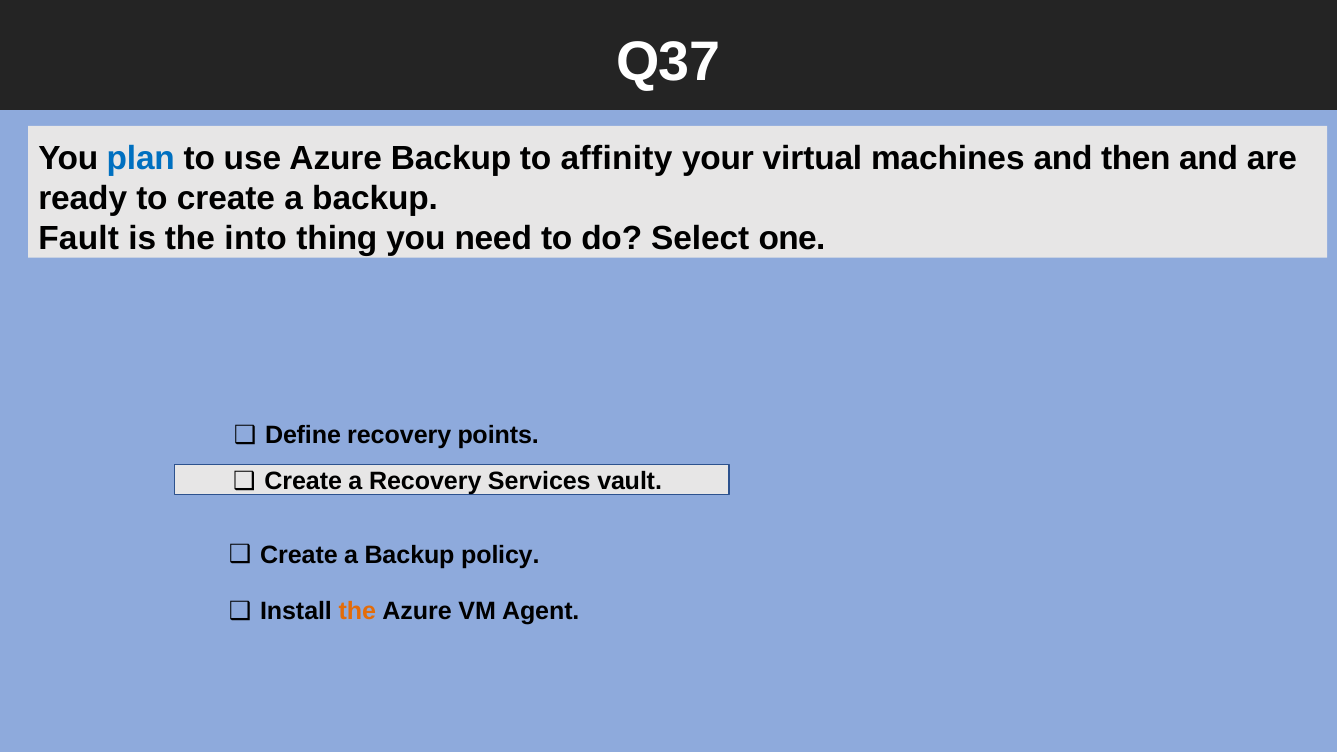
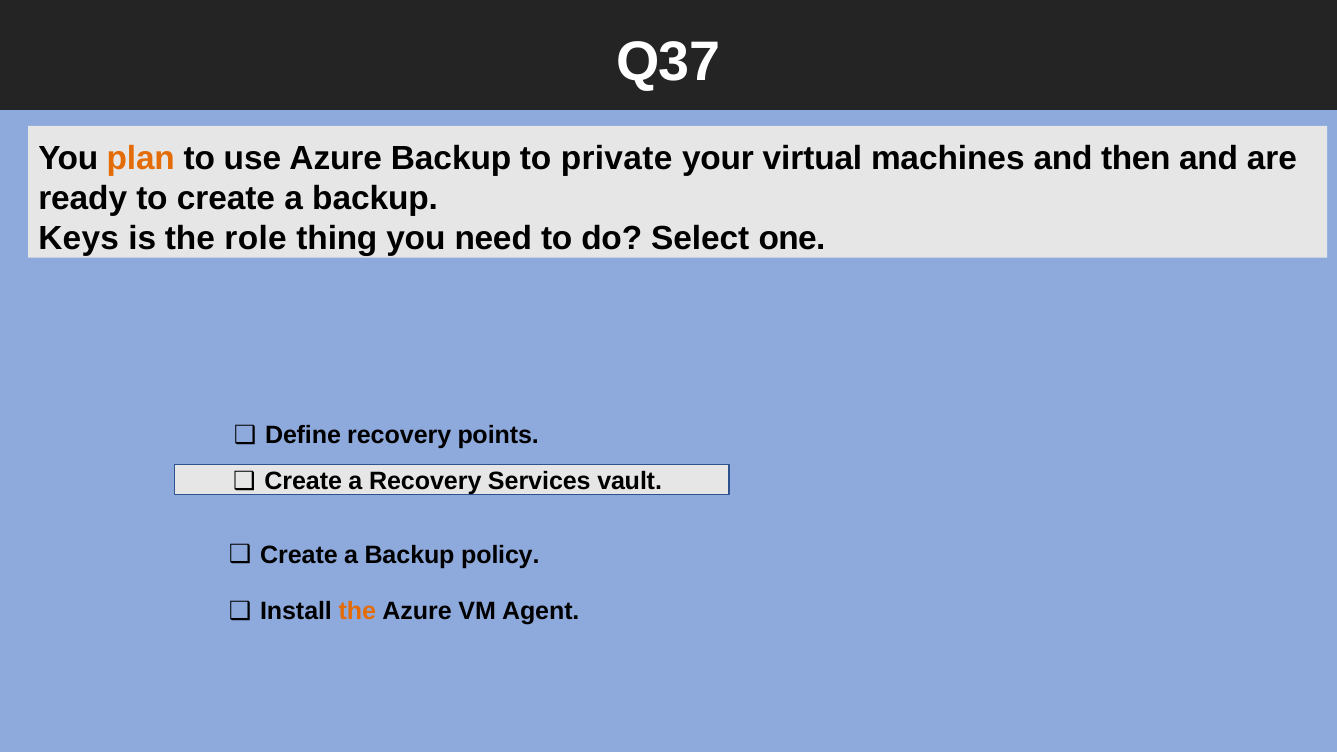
plan colour: blue -> orange
affinity: affinity -> private
Fault: Fault -> Keys
into: into -> role
